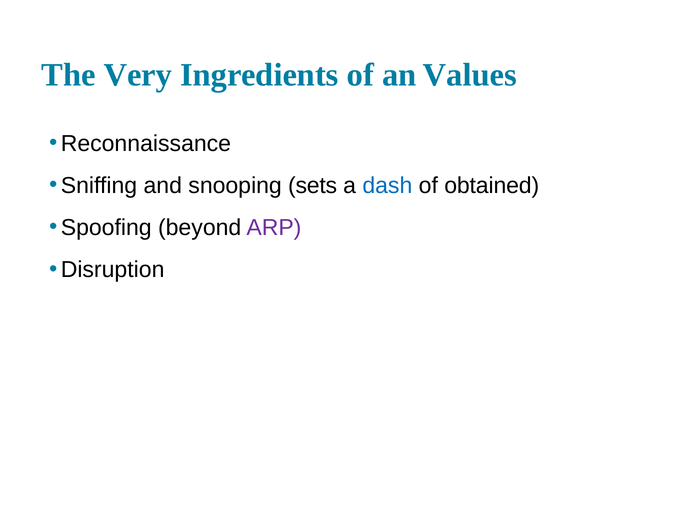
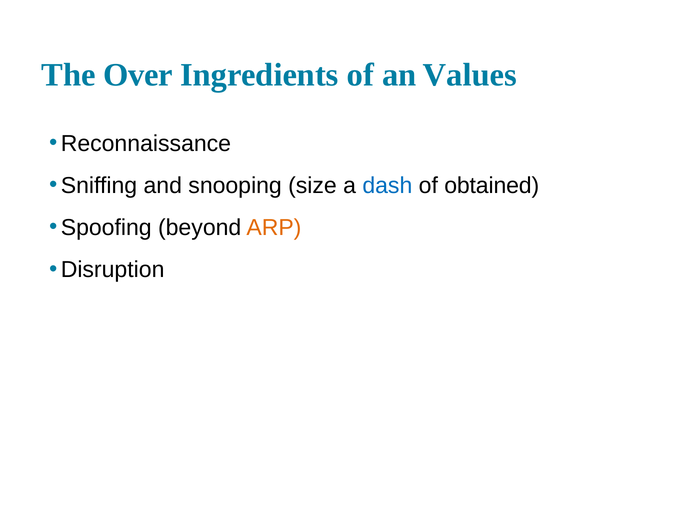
Very: Very -> Over
sets: sets -> size
ARP colour: purple -> orange
